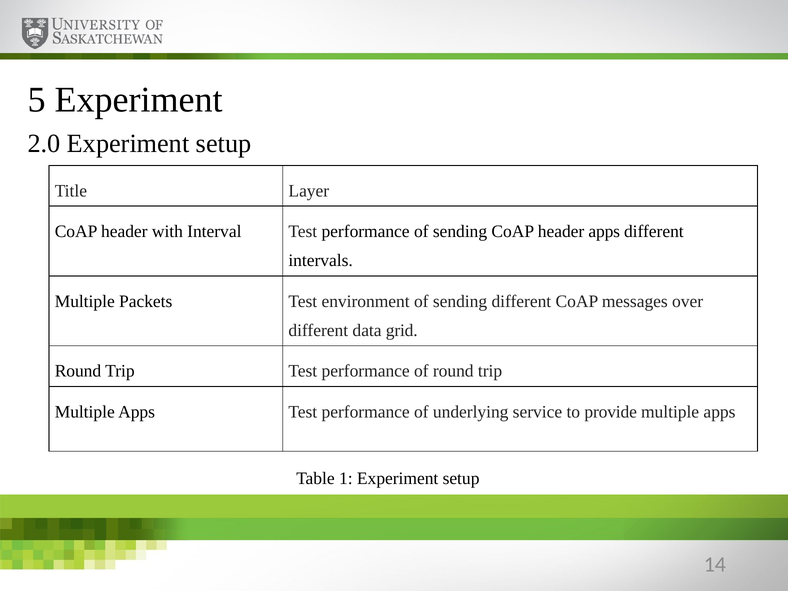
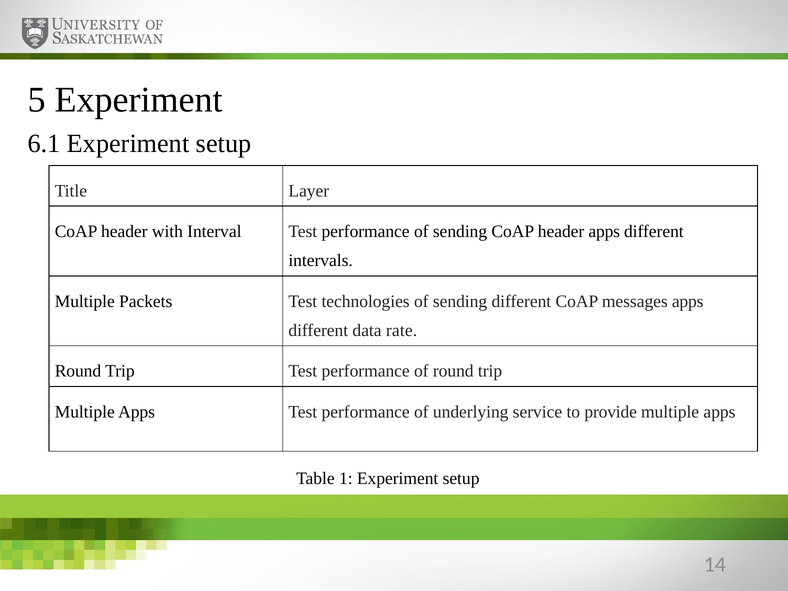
2.0: 2.0 -> 6.1
environment: environment -> technologies
messages over: over -> apps
grid: grid -> rate
